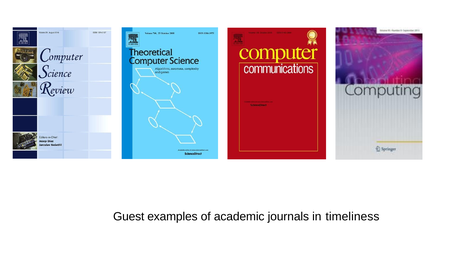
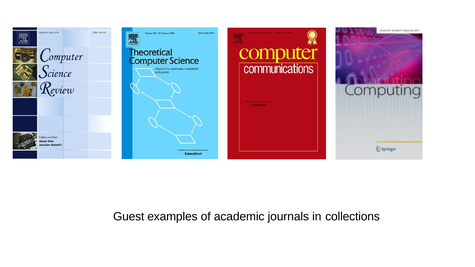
timeliness: timeliness -> collections
